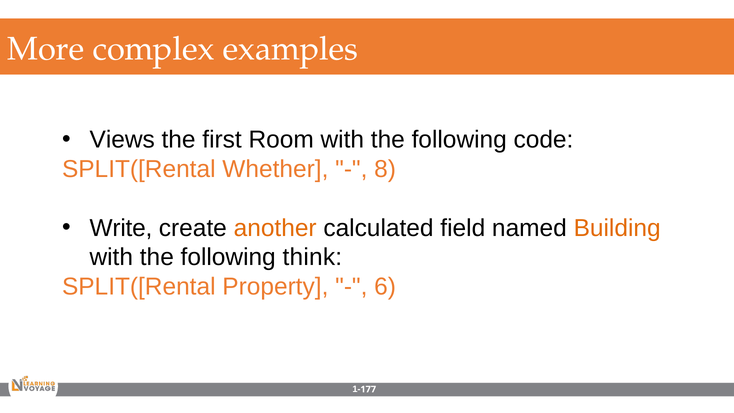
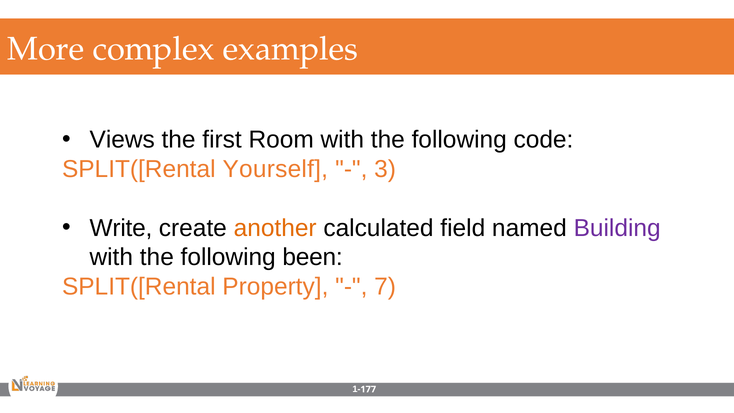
Whether: Whether -> Yourself
8: 8 -> 3
Building colour: orange -> purple
think: think -> been
6: 6 -> 7
